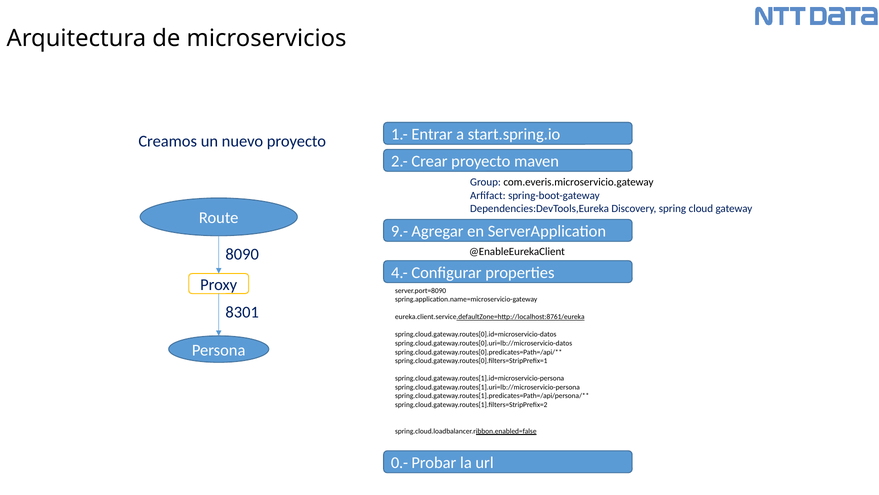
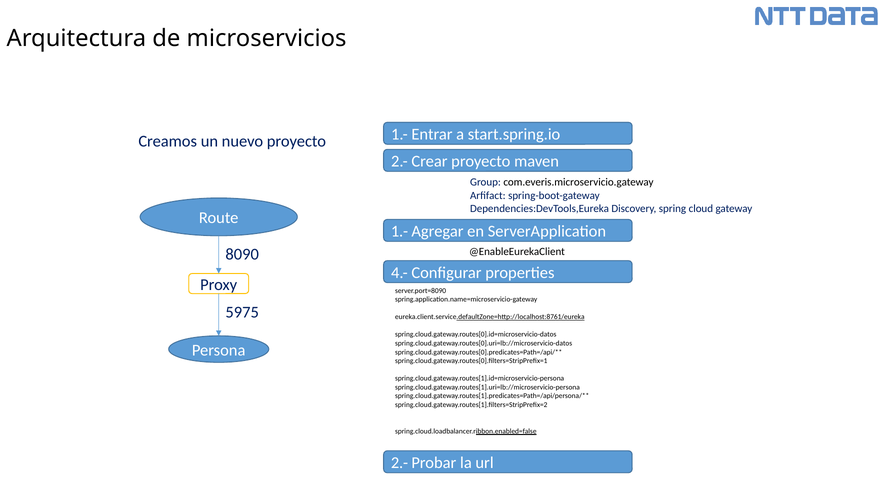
9.- at (399, 231): 9.- -> 1.-
8301: 8301 -> 5975
0.- at (399, 462): 0.- -> 2.-
